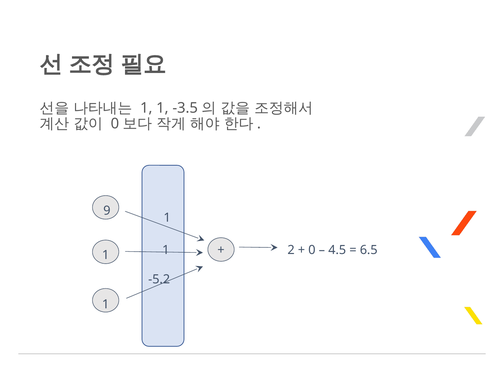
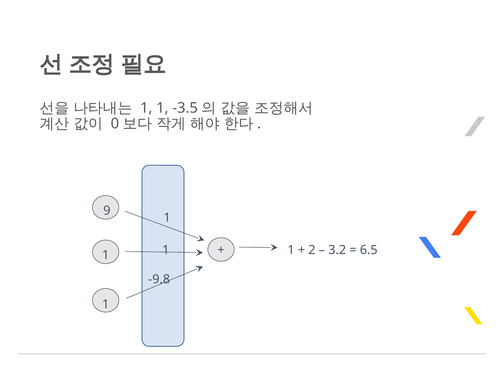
2 at (291, 250): 2 -> 1
0 at (312, 250): 0 -> 2
4.5: 4.5 -> 3.2
-5.2: -5.2 -> -9.8
